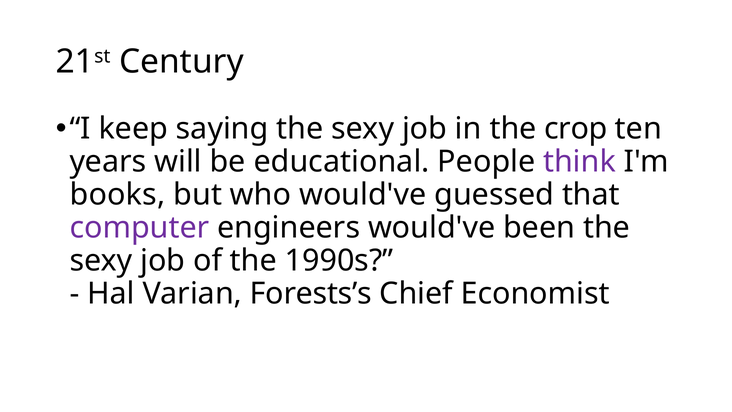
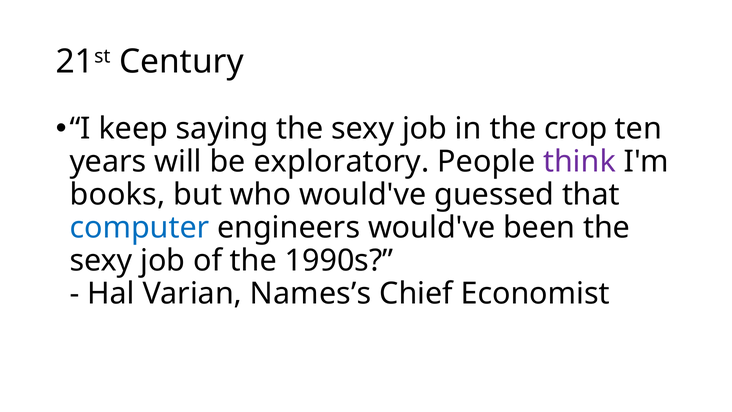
educational: educational -> exploratory
computer colour: purple -> blue
Forests’s: Forests’s -> Names’s
